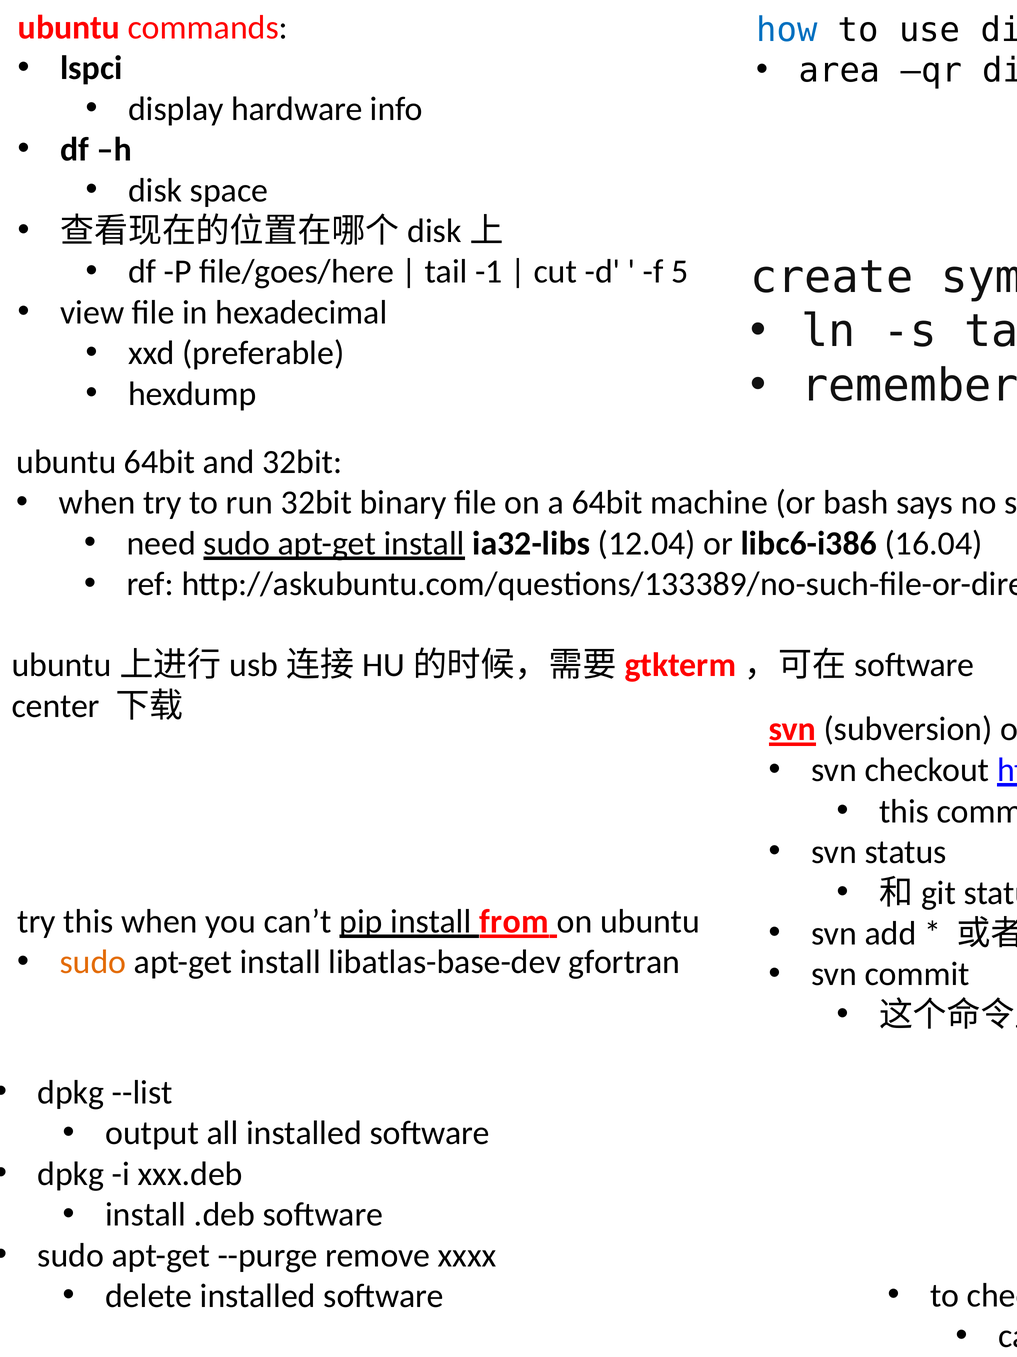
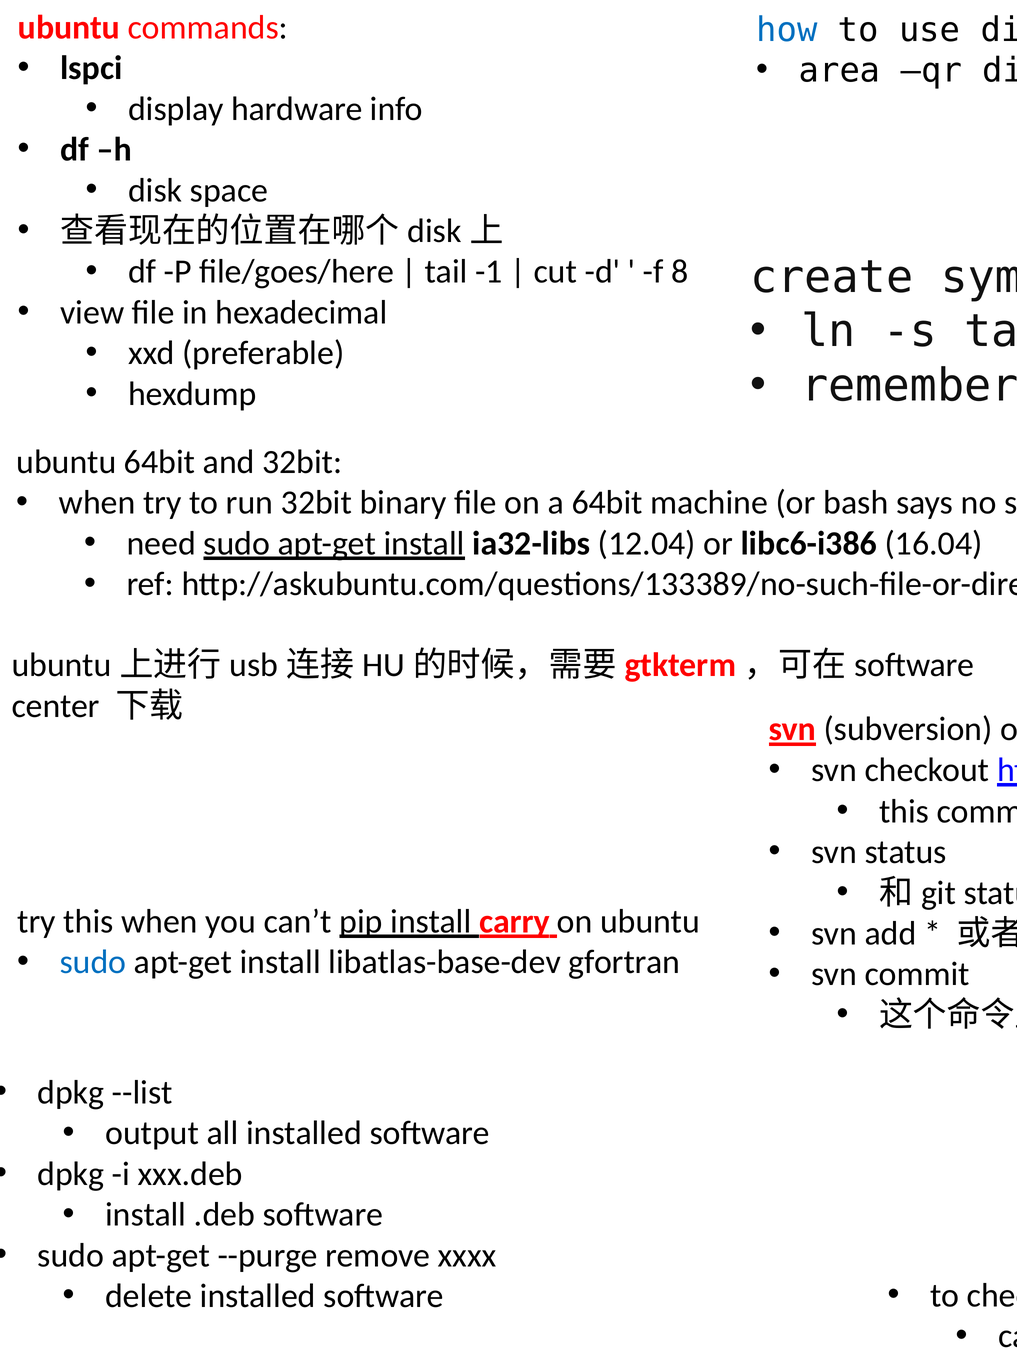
5: 5 -> 8
from: from -> carry
sudo at (93, 962) colour: orange -> blue
